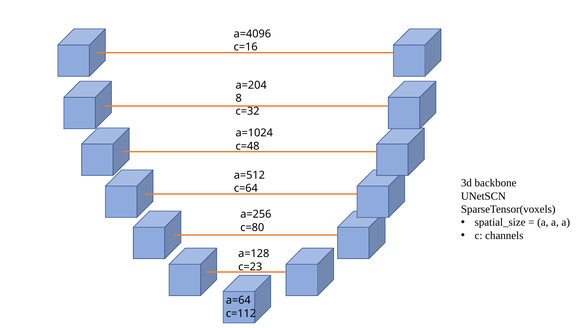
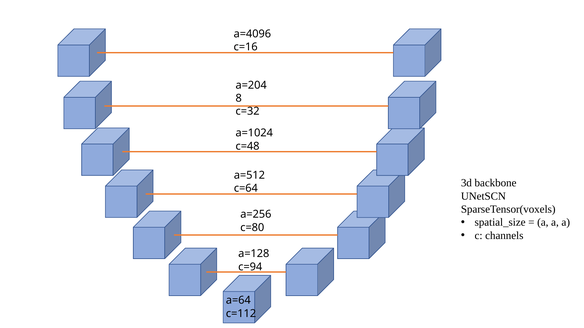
c=23: c=23 -> c=94
